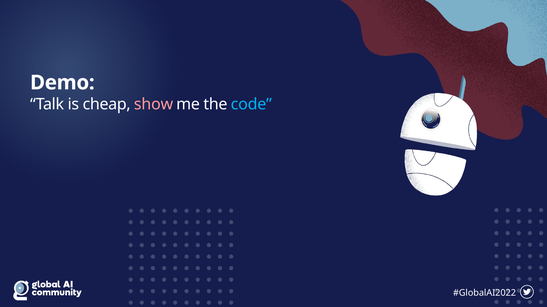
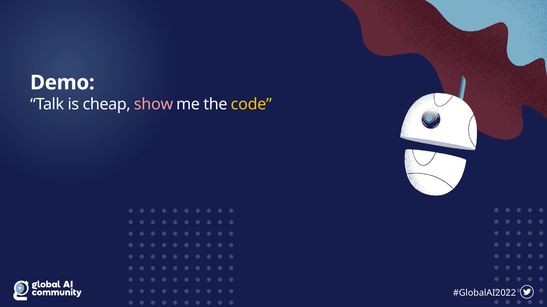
code colour: light blue -> yellow
